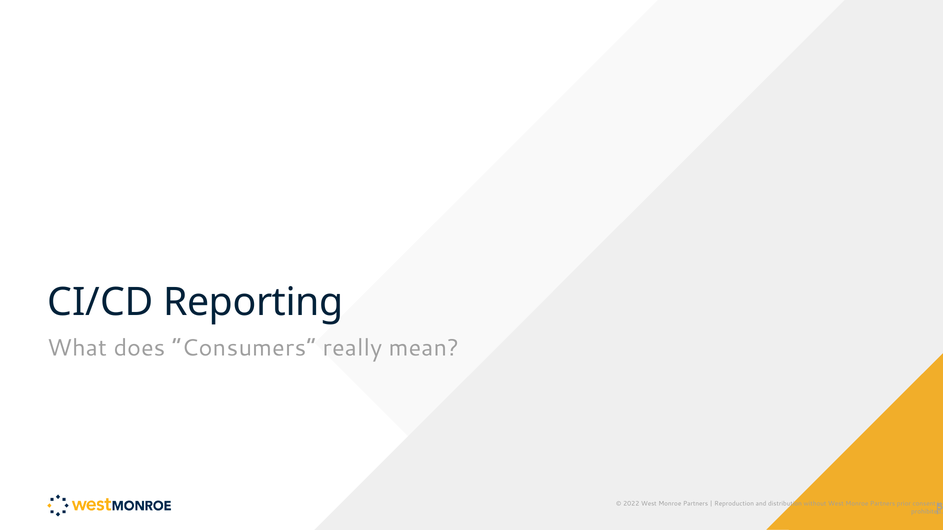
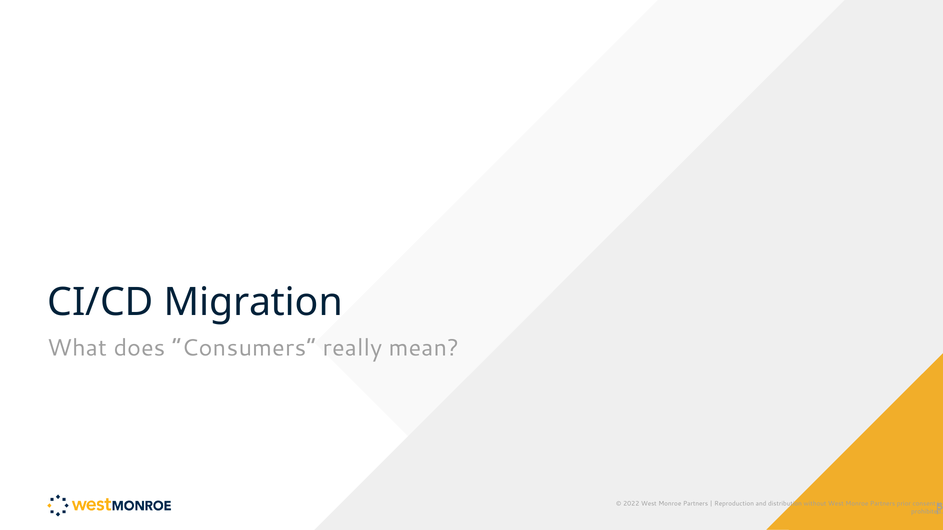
Reporting: Reporting -> Migration
